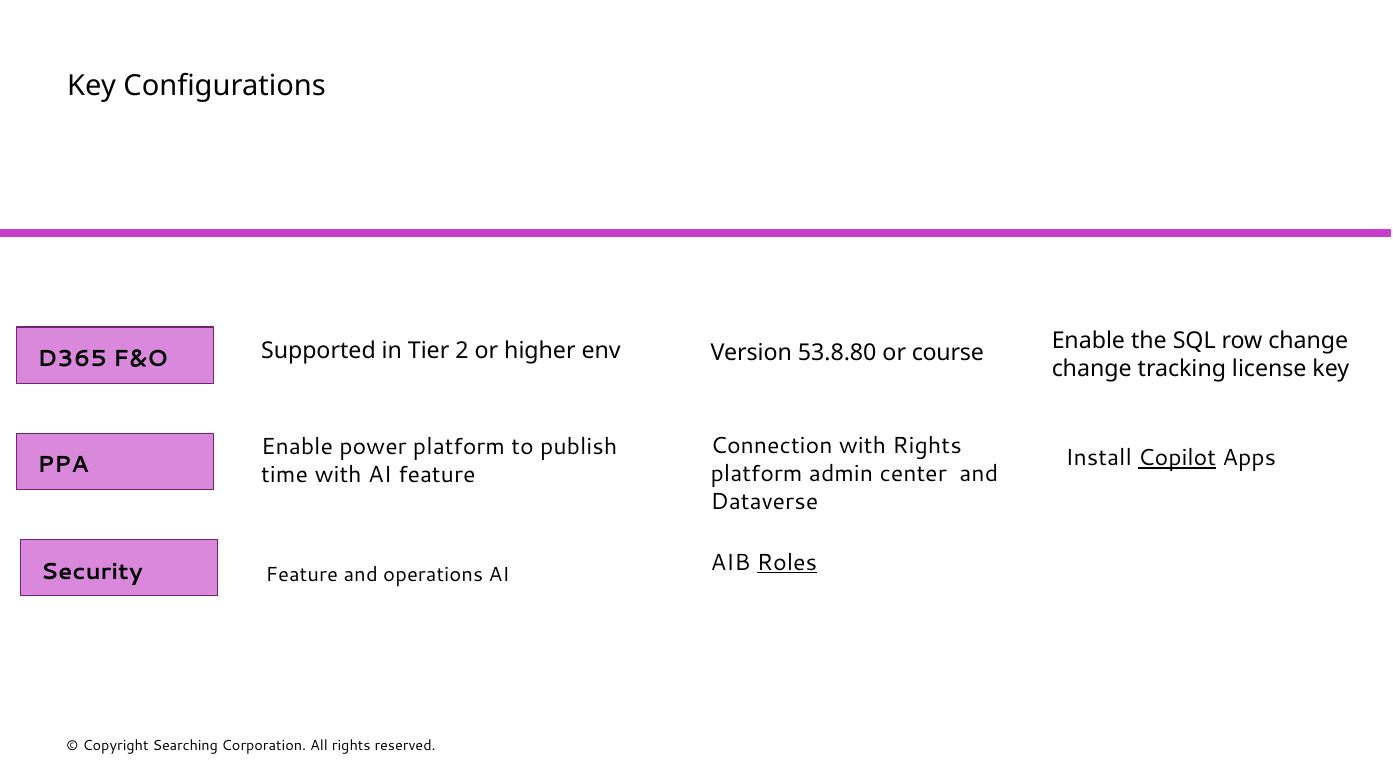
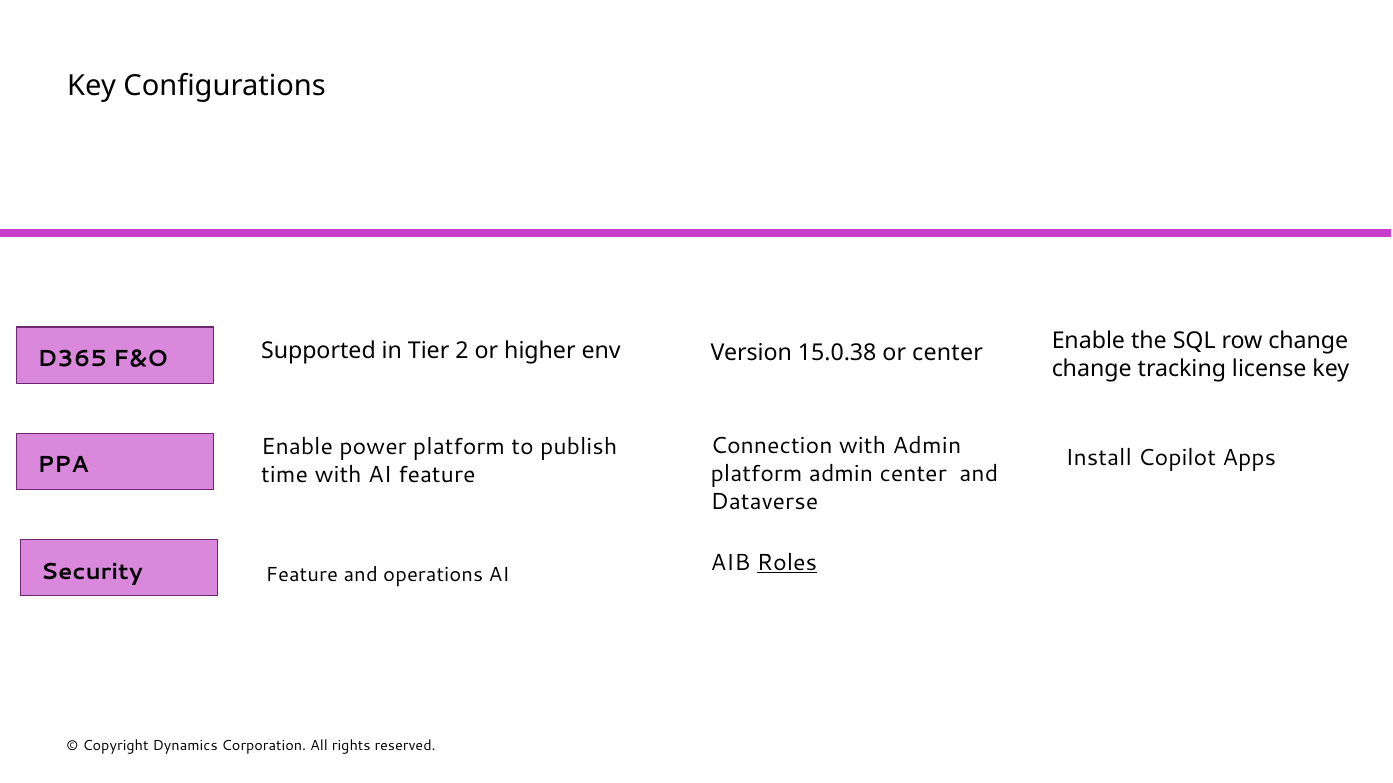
53.8.80: 53.8.80 -> 15.0.38
or course: course -> center
with Rights: Rights -> Admin
Copilot underline: present -> none
Searching: Searching -> Dynamics
